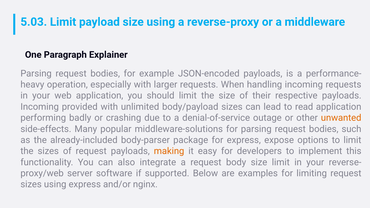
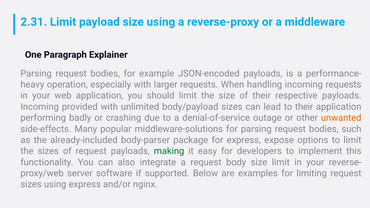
5.03: 5.03 -> 2.31
to read: read -> their
making colour: orange -> green
